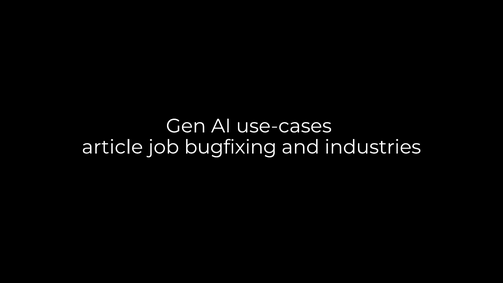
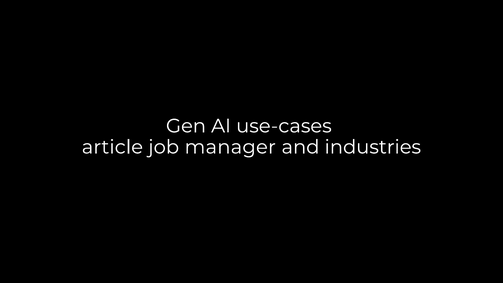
bugfixing: bugfixing -> manager
